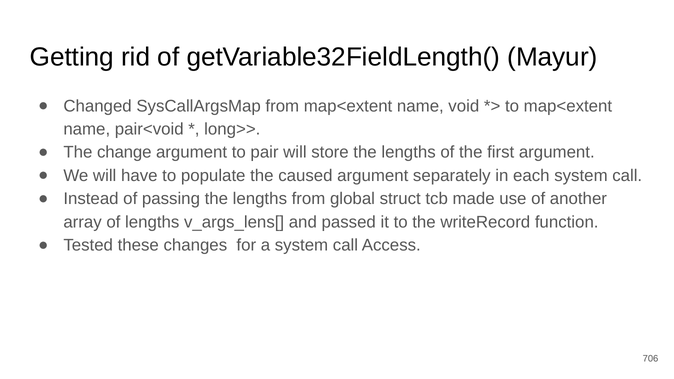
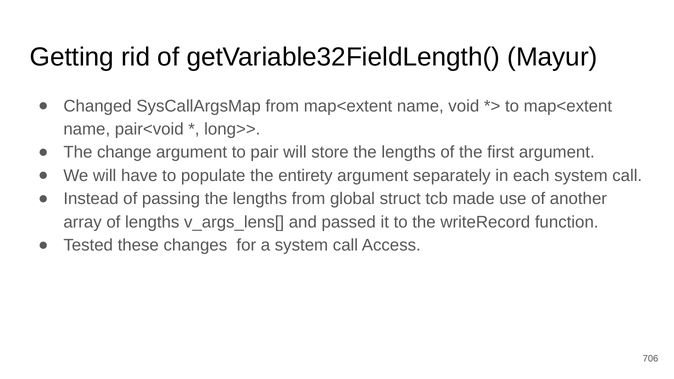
caused: caused -> entirety
